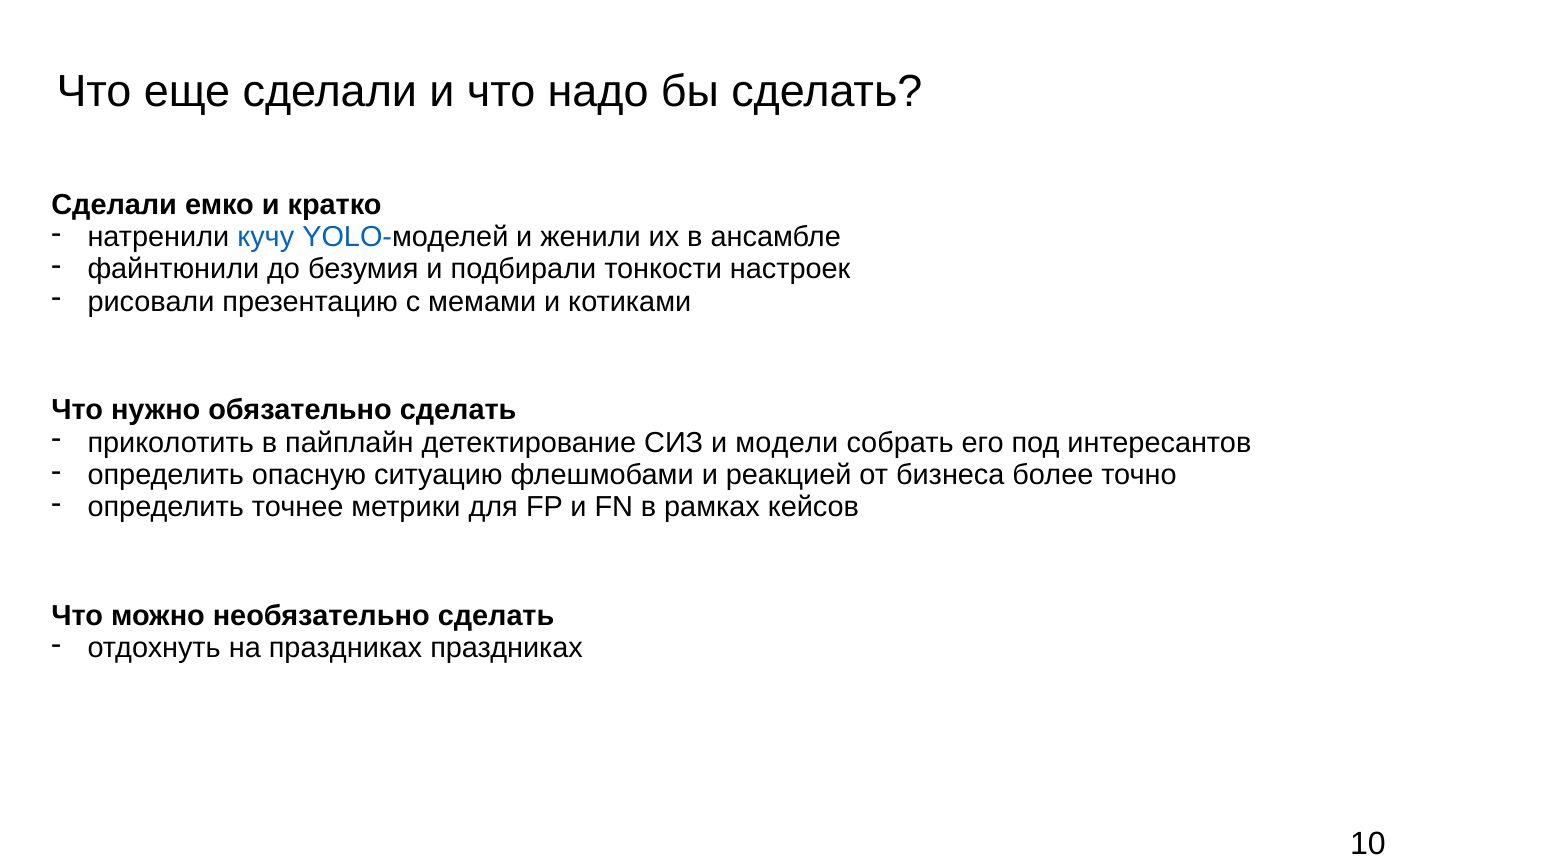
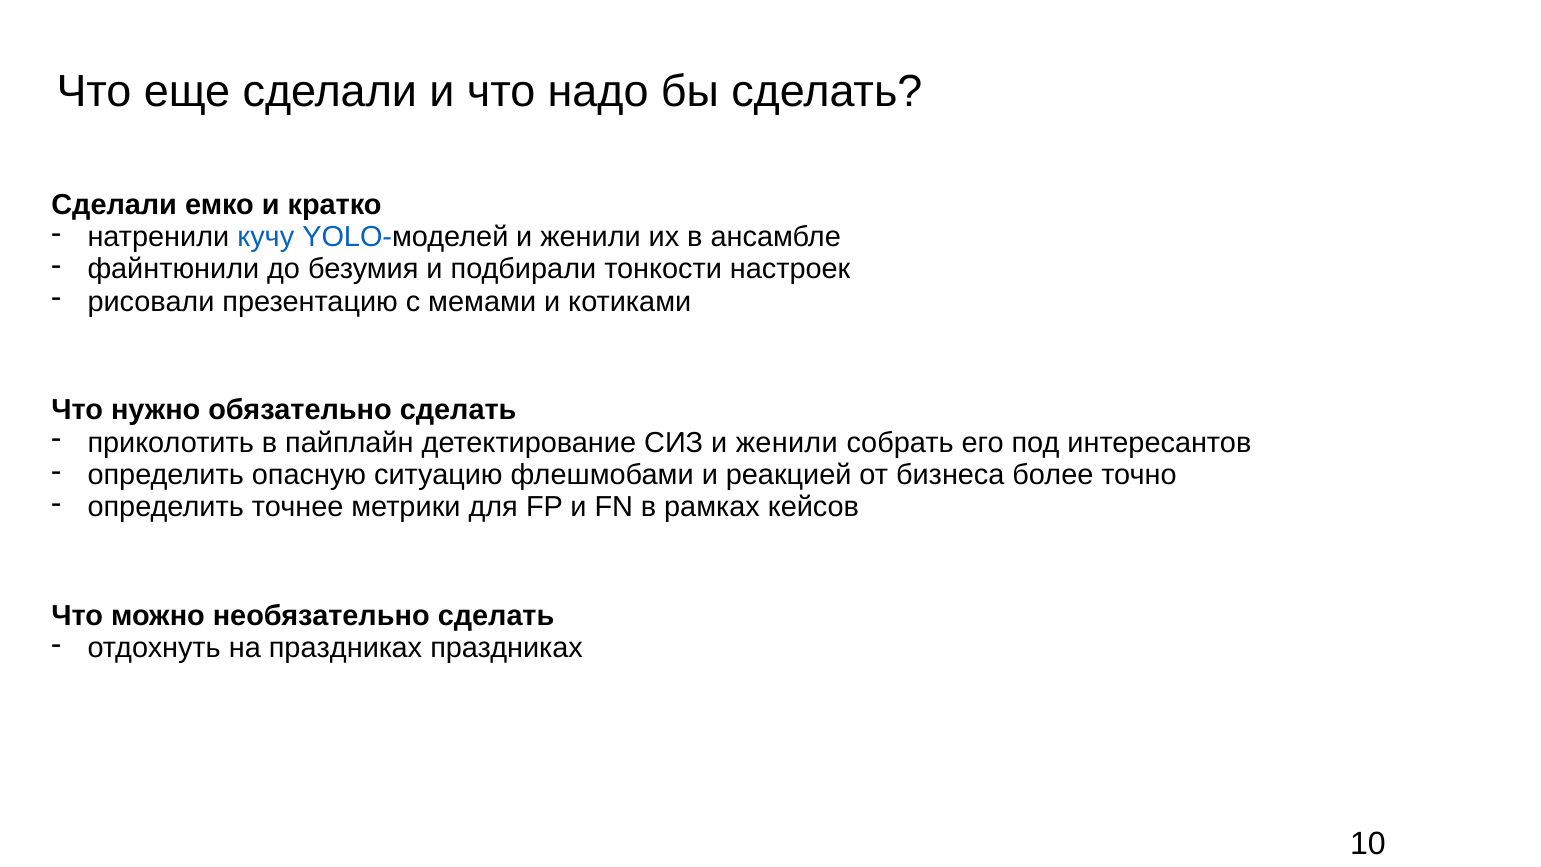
СИЗ и модели: модели -> женили
